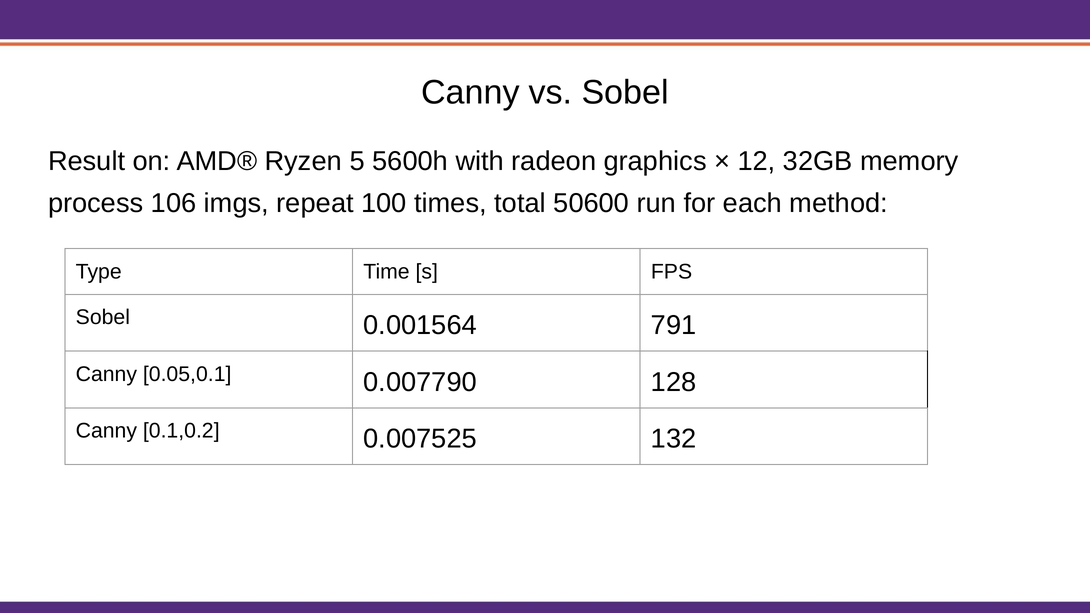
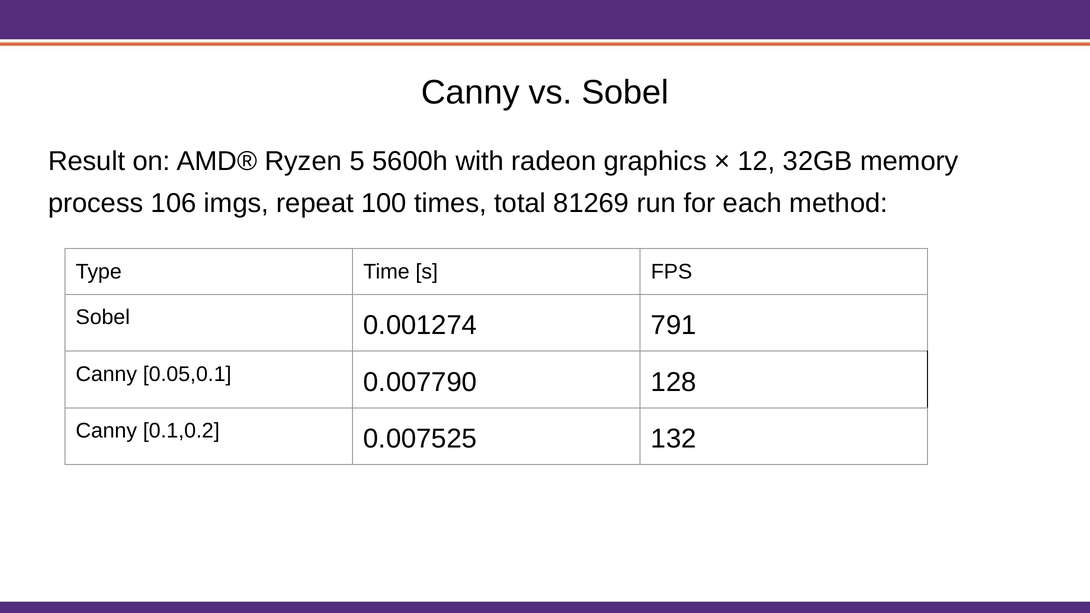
50600: 50600 -> 81269
0.001564: 0.001564 -> 0.001274
